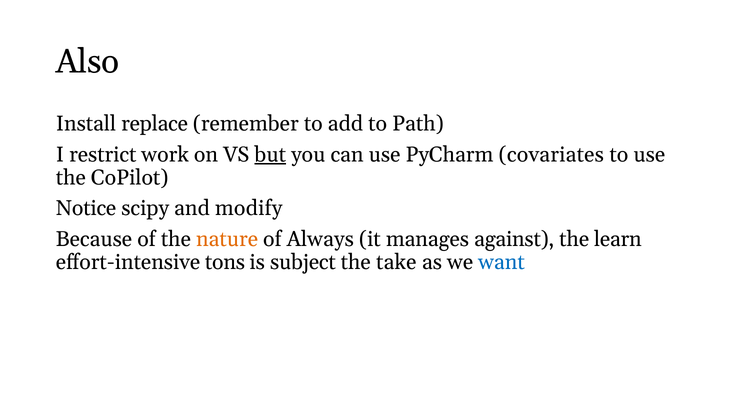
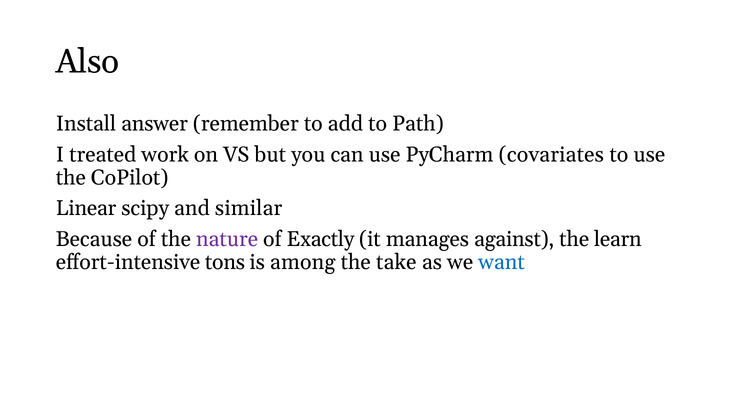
replace: replace -> answer
restrict: restrict -> treated
but underline: present -> none
Notice: Notice -> Linear
modify: modify -> similar
nature colour: orange -> purple
Always: Always -> Exactly
subject: subject -> among
